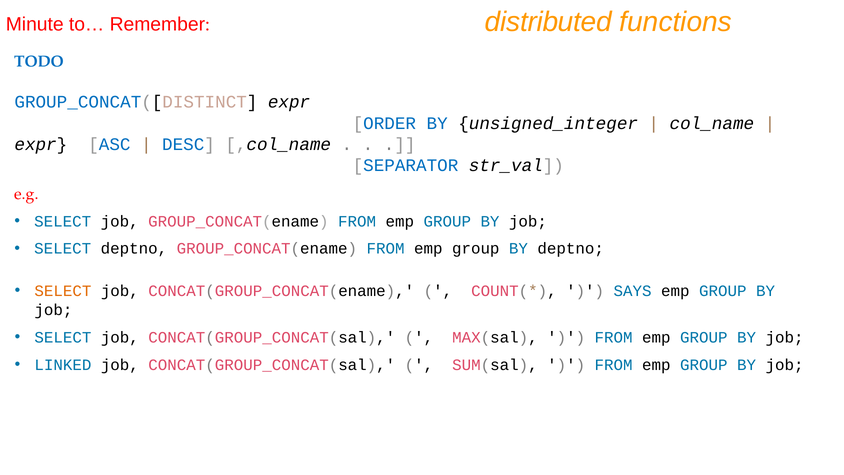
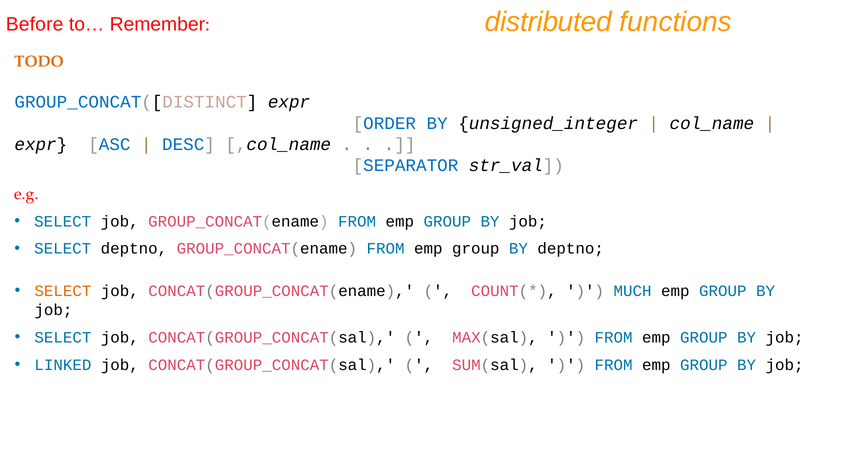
Minute: Minute -> Before
TODO colour: blue -> orange
SAYS: SAYS -> MUCH
